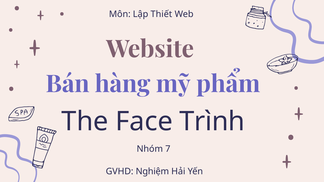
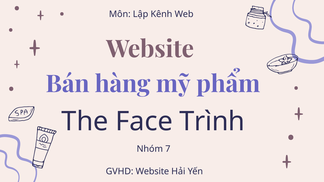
Thiết: Thiết -> Kênh
GVHD Nghiệm: Nghiệm -> Website
